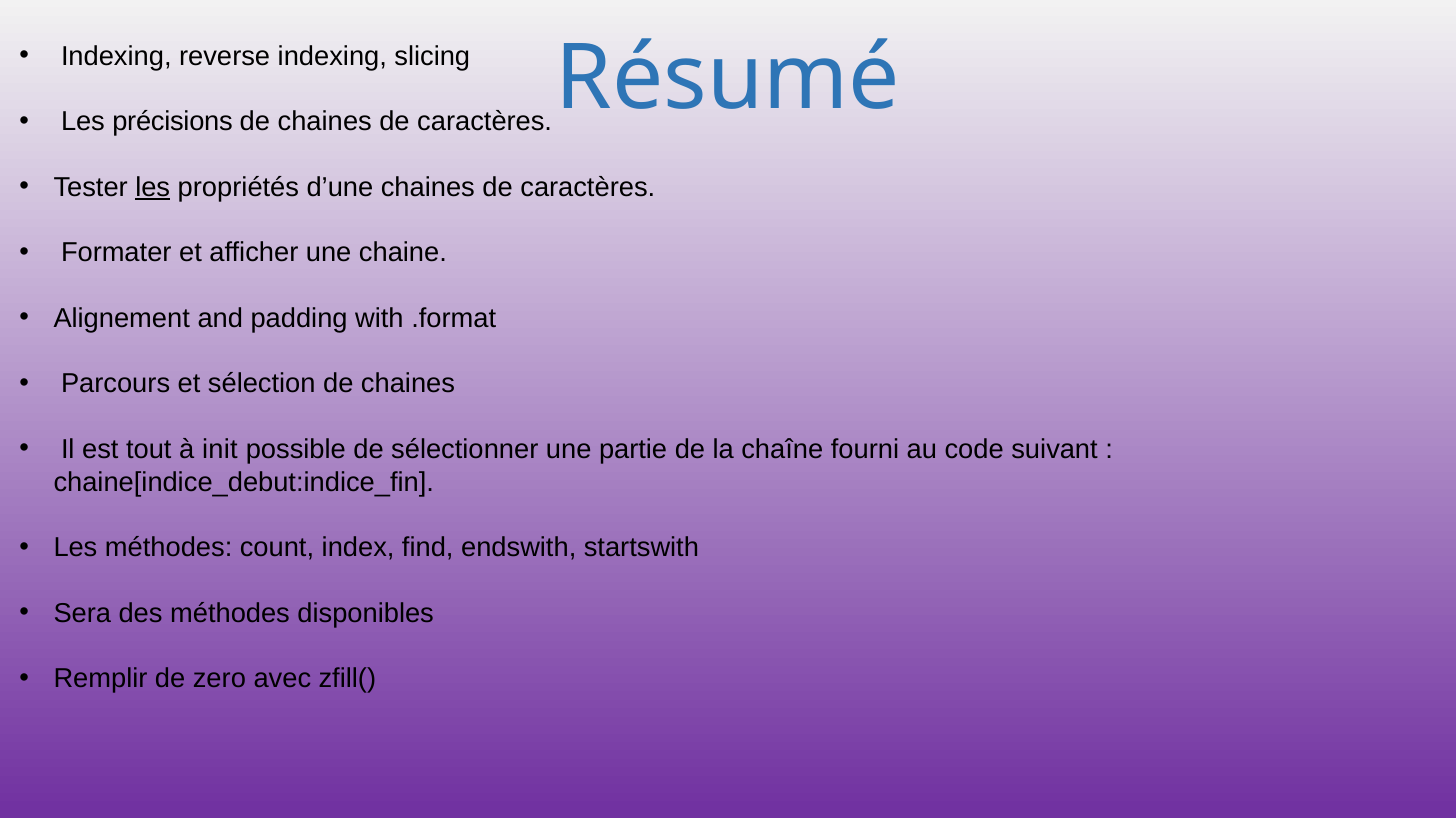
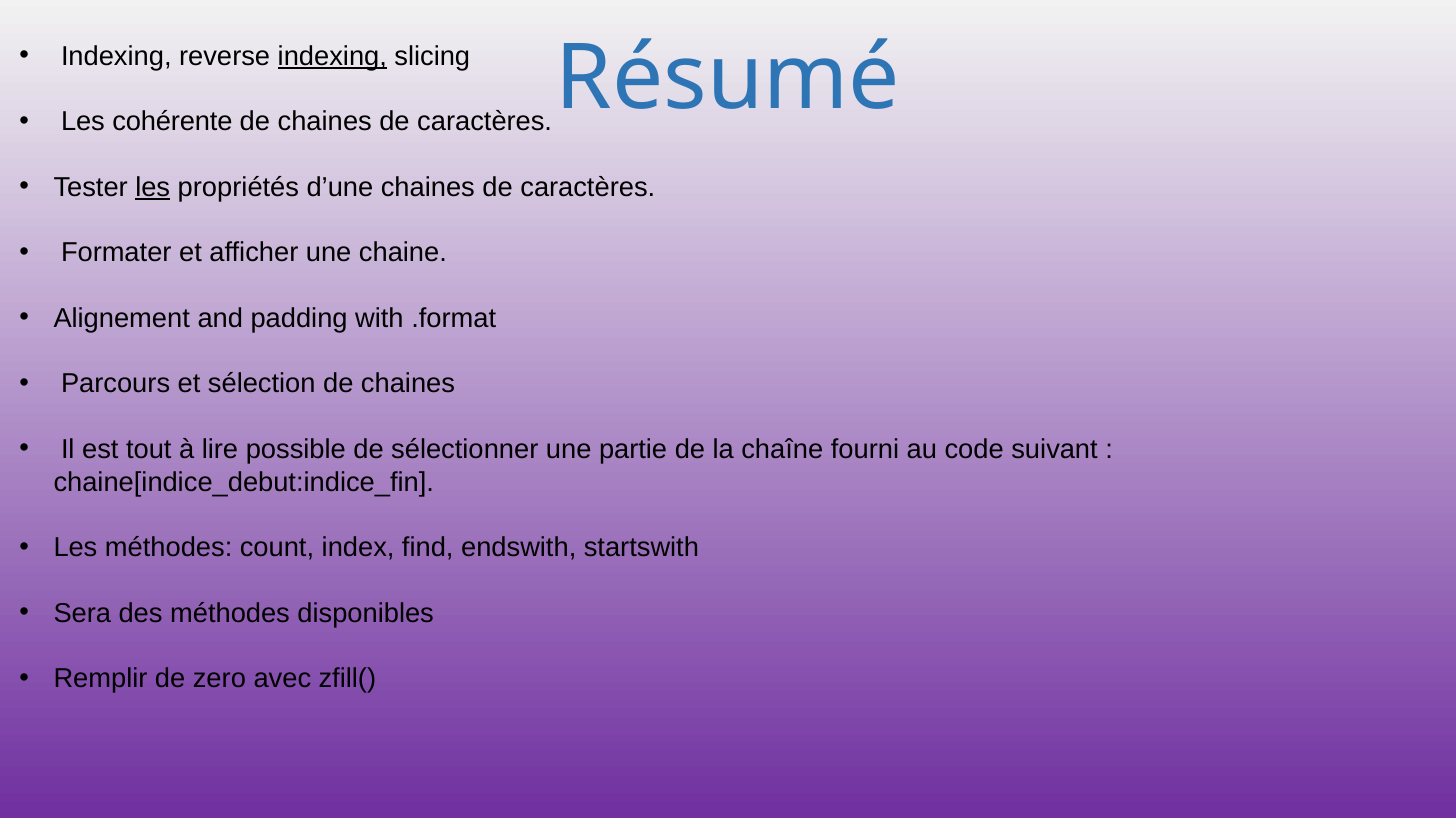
indexing at (332, 56) underline: none -> present
précisions: précisions -> cohérente
init: init -> lire
